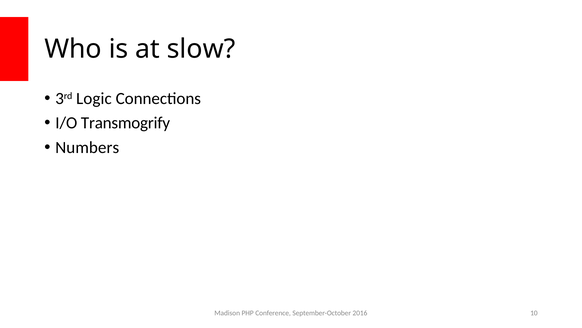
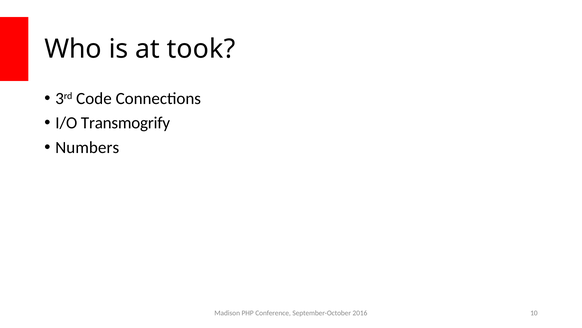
slow: slow -> took
Logic: Logic -> Code
